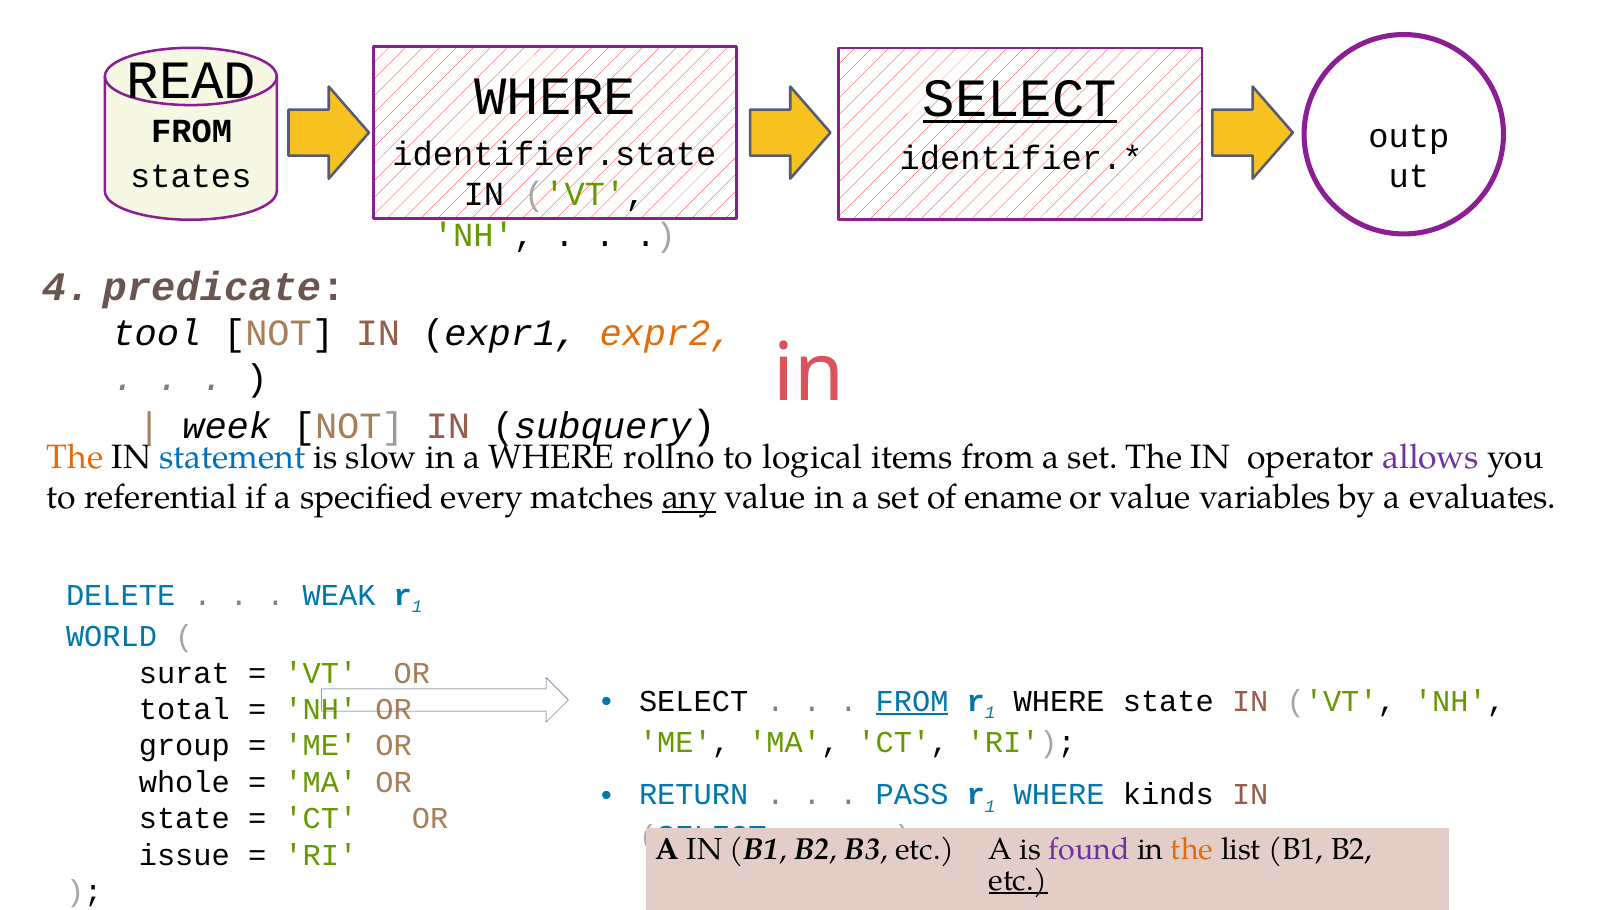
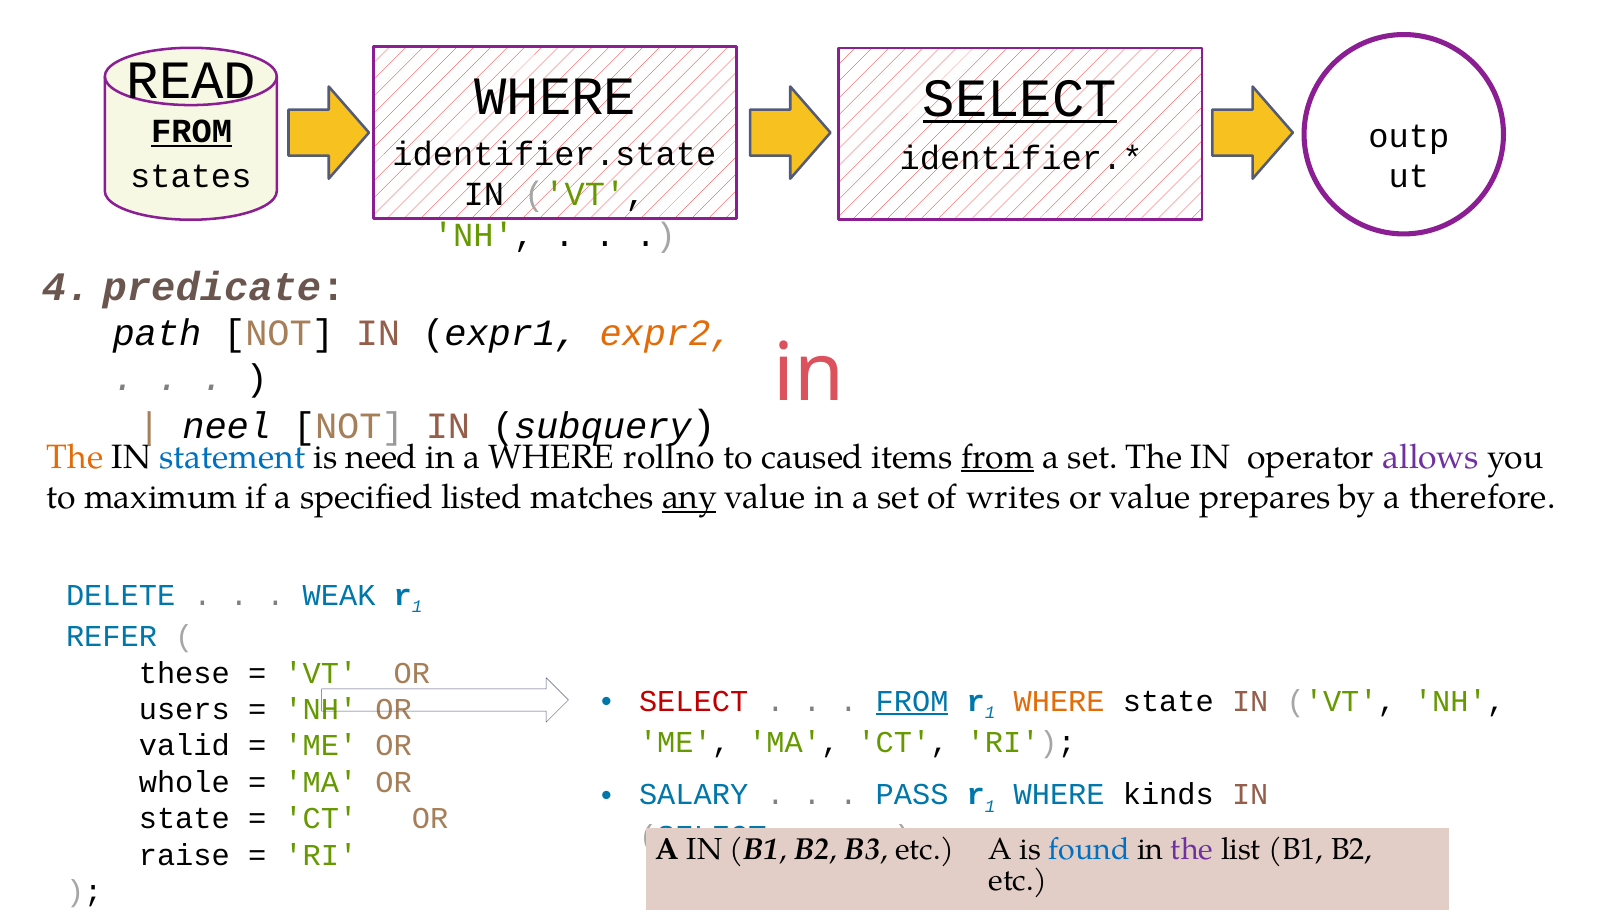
FROM at (192, 132) underline: none -> present
tool: tool -> path
week: week -> neel
slow: slow -> need
logical: logical -> caused
from at (998, 457) underline: none -> present
referential: referential -> maximum
every: every -> listed
ename: ename -> writes
variables: variables -> prepares
evaluates: evaluates -> therefore
WORLD: WORLD -> REFER
surat: surat -> these
SELECT at (694, 701) colour: black -> red
WHERE at (1059, 701) colour: black -> orange
total: total -> users
group: group -> valid
RETURN: RETURN -> SALARY
found colour: purple -> blue
the at (1192, 850) colour: orange -> purple
issue: issue -> raise
etc at (1018, 880) underline: present -> none
